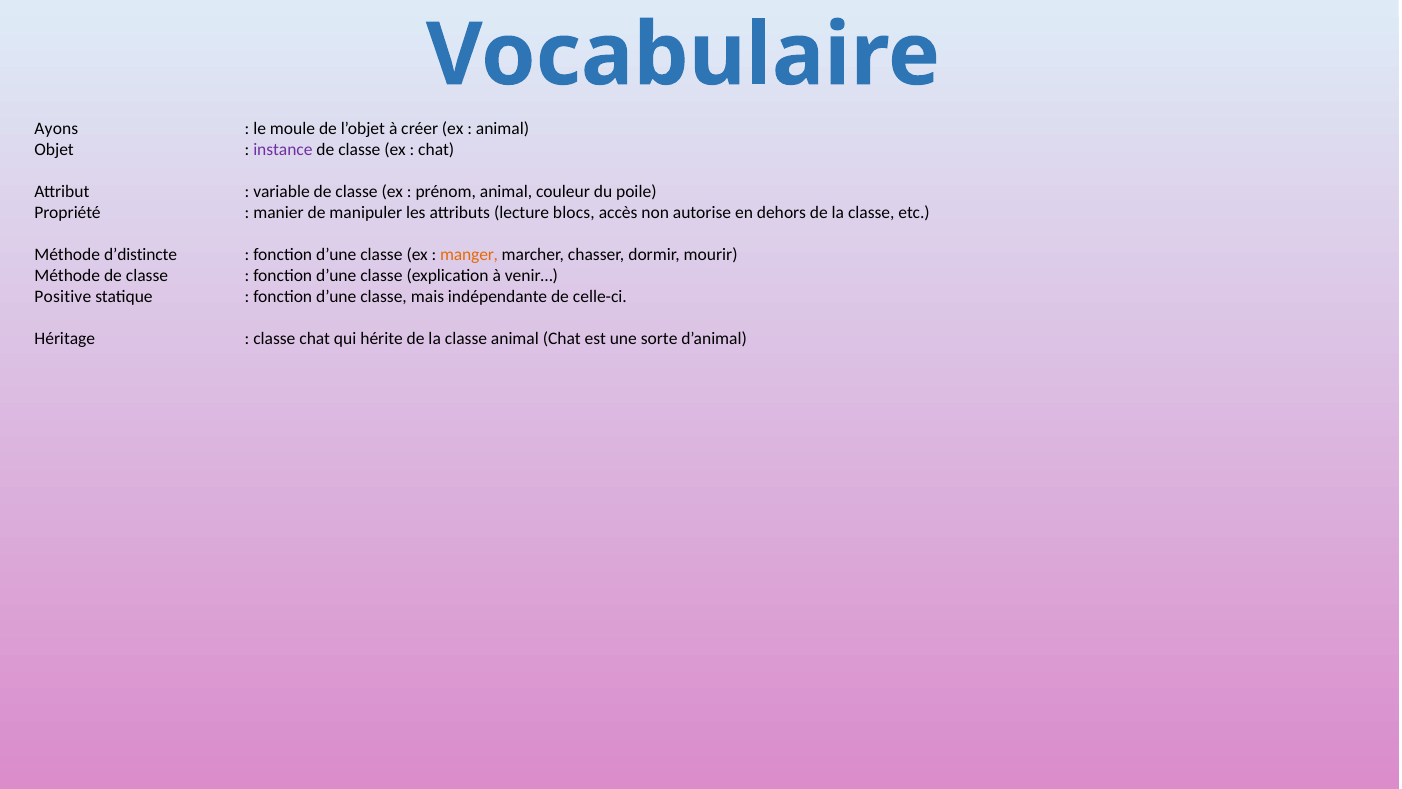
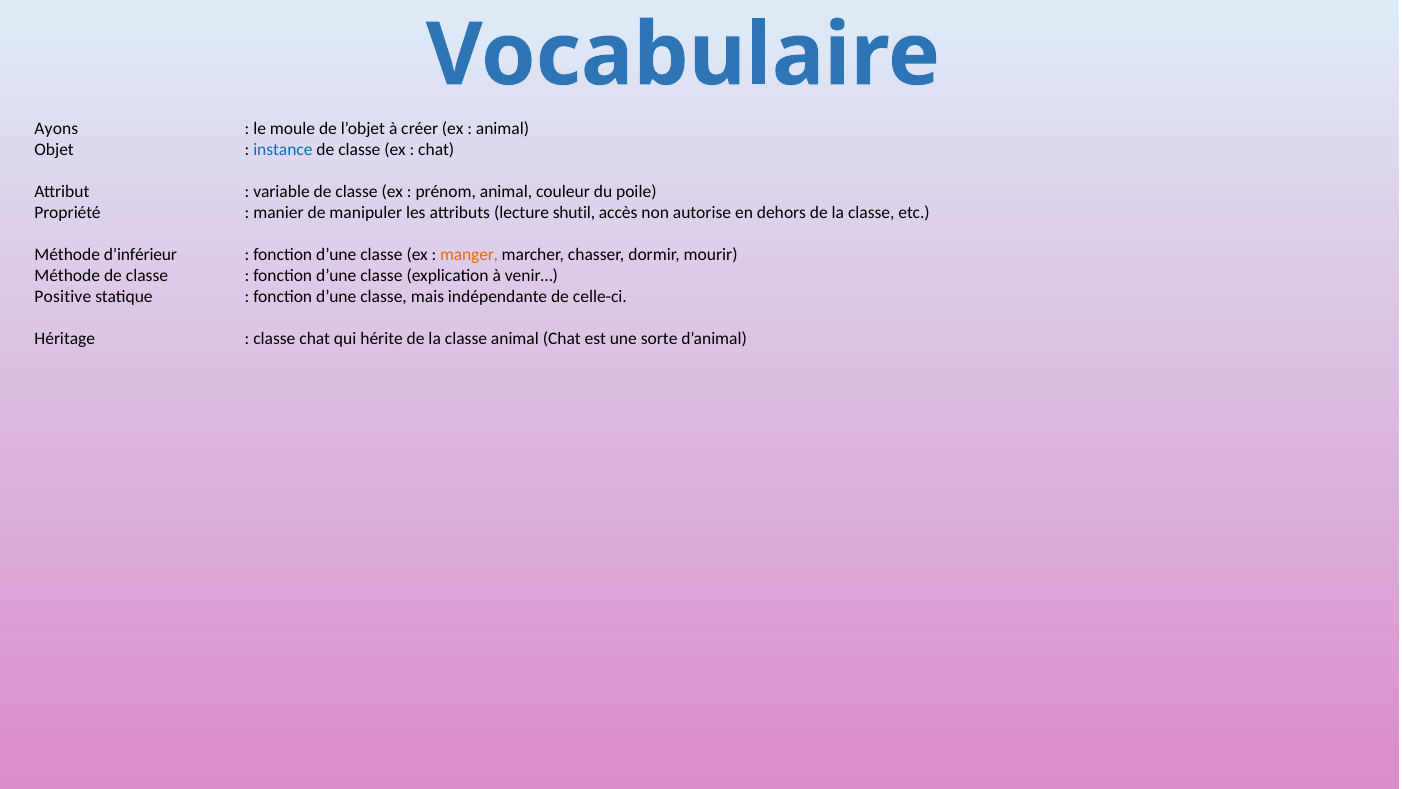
instance colour: purple -> blue
blocs: blocs -> shutil
d’distincte: d’distincte -> d’inférieur
